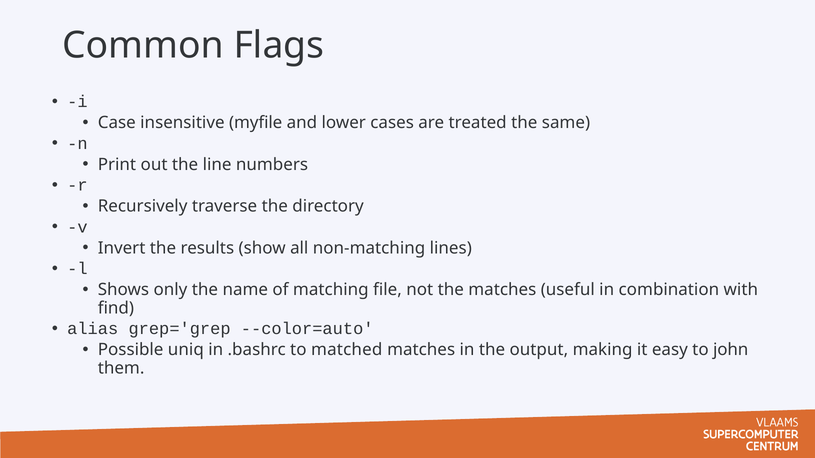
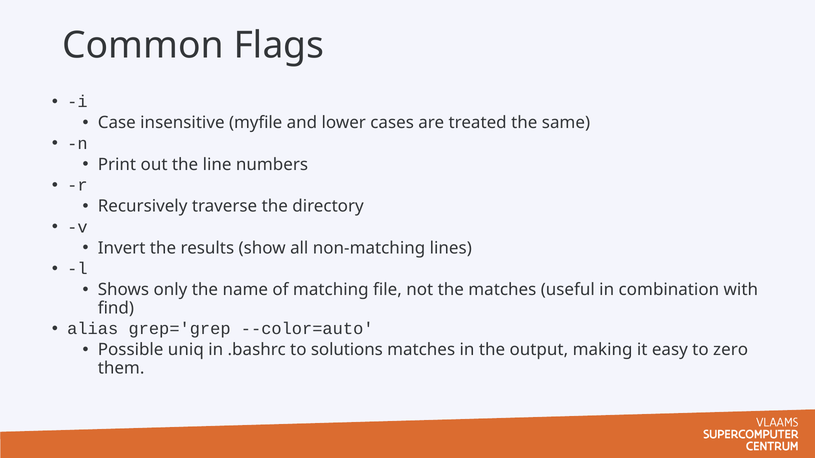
matched: matched -> solutions
john: john -> zero
